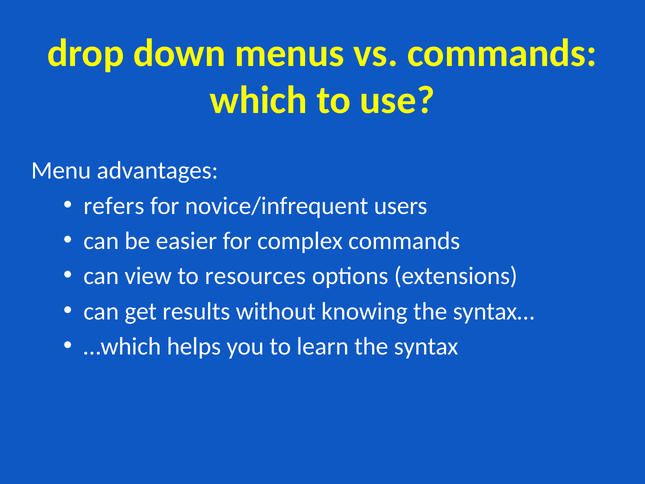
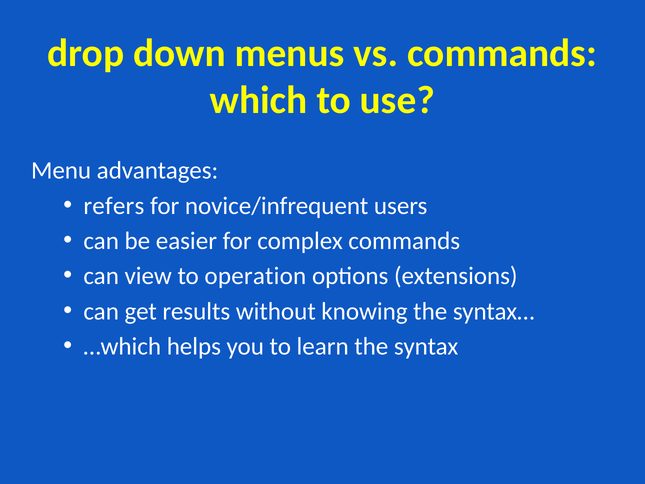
resources: resources -> operation
